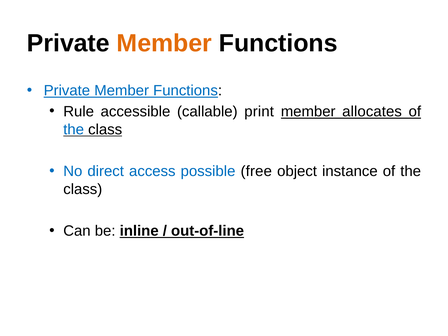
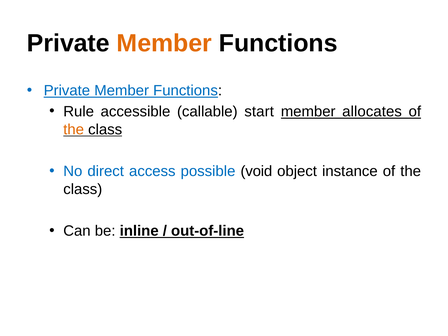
print: print -> start
the at (74, 129) colour: blue -> orange
free: free -> void
